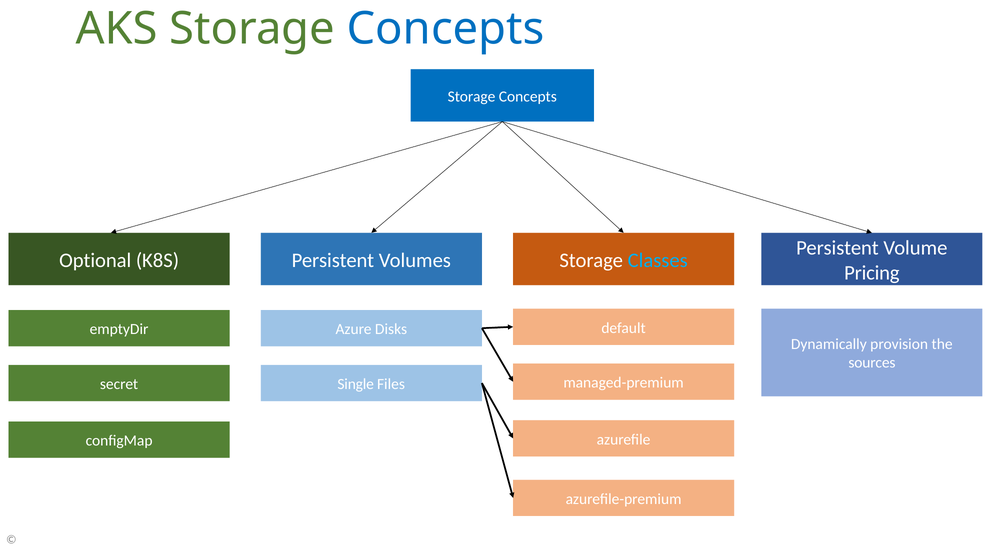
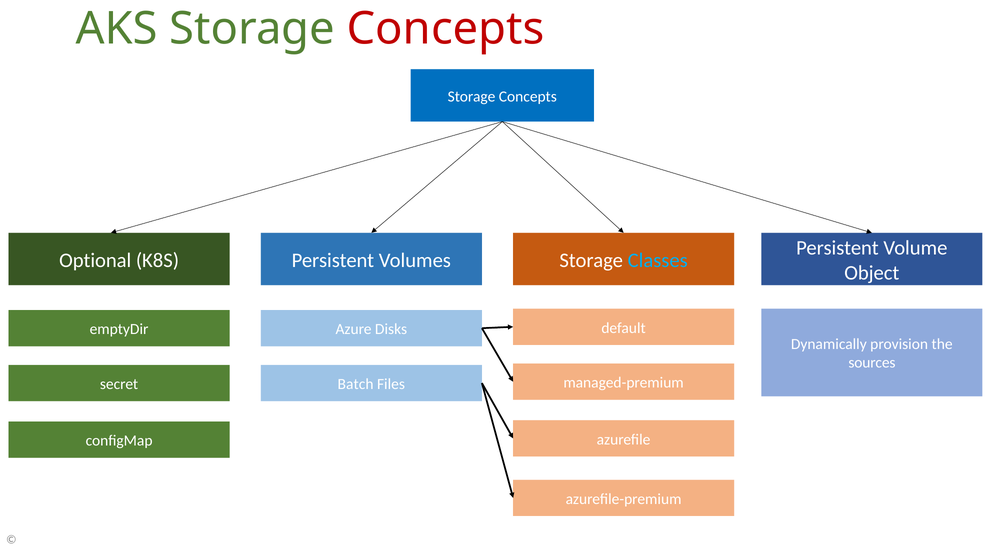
Concepts at (446, 29) colour: blue -> red
Pricing: Pricing -> Object
Single: Single -> Batch
